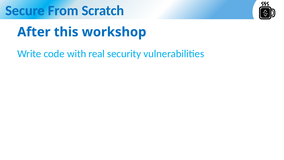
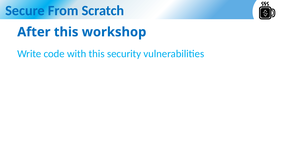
with real: real -> this
